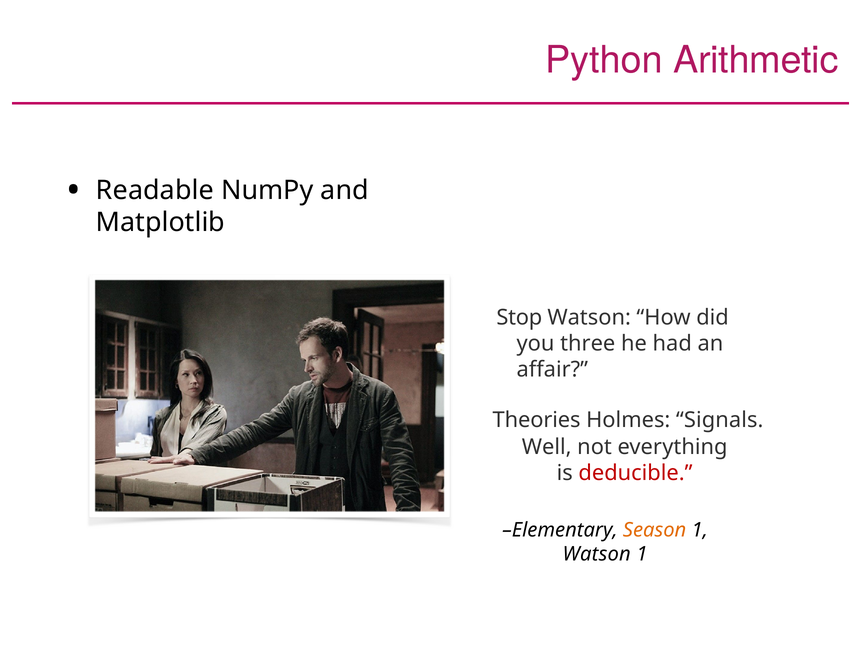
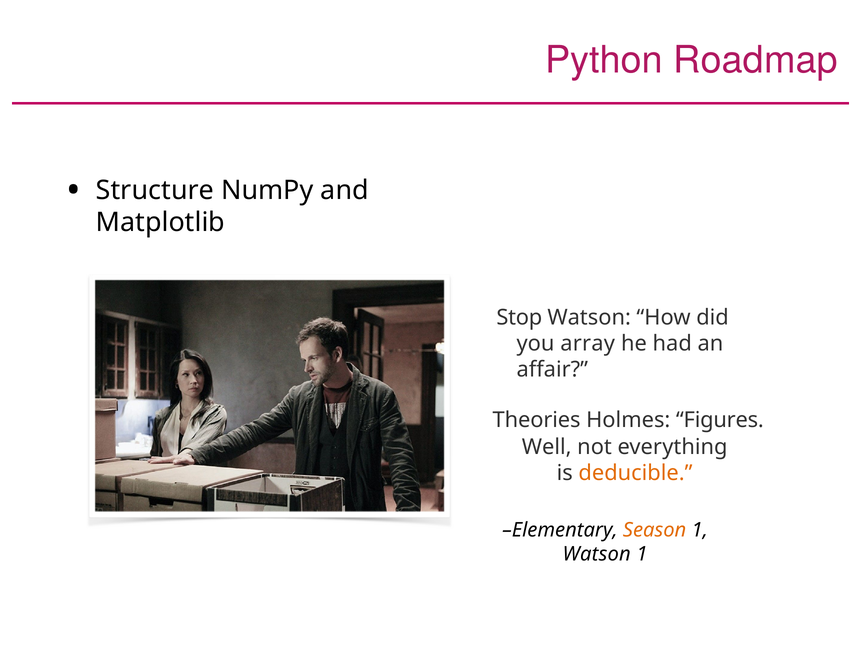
Arithmetic: Arithmetic -> Roadmap
Readable: Readable -> Structure
three: three -> array
Signals: Signals -> Figures
deducible colour: red -> orange
